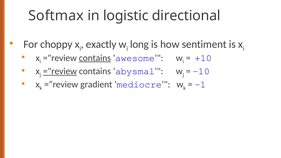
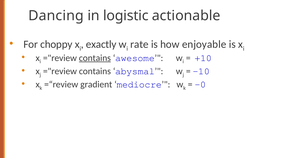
Softmax: Softmax -> Dancing
directional: directional -> actionable
long: long -> rate
sentiment: sentiment -> enjoyable
="review at (60, 71) underline: present -> none
-1: -1 -> -0
